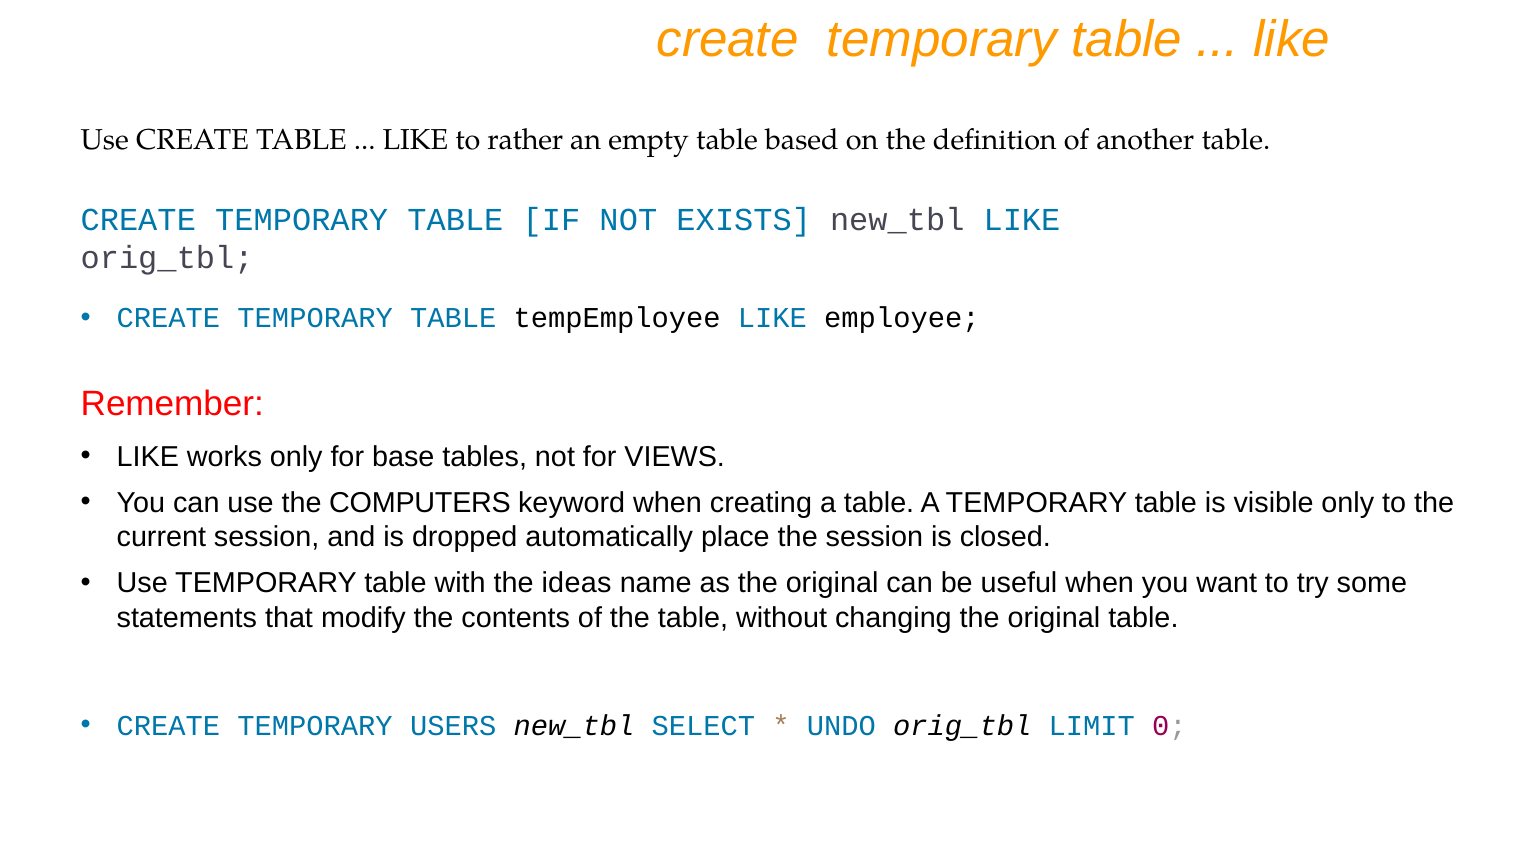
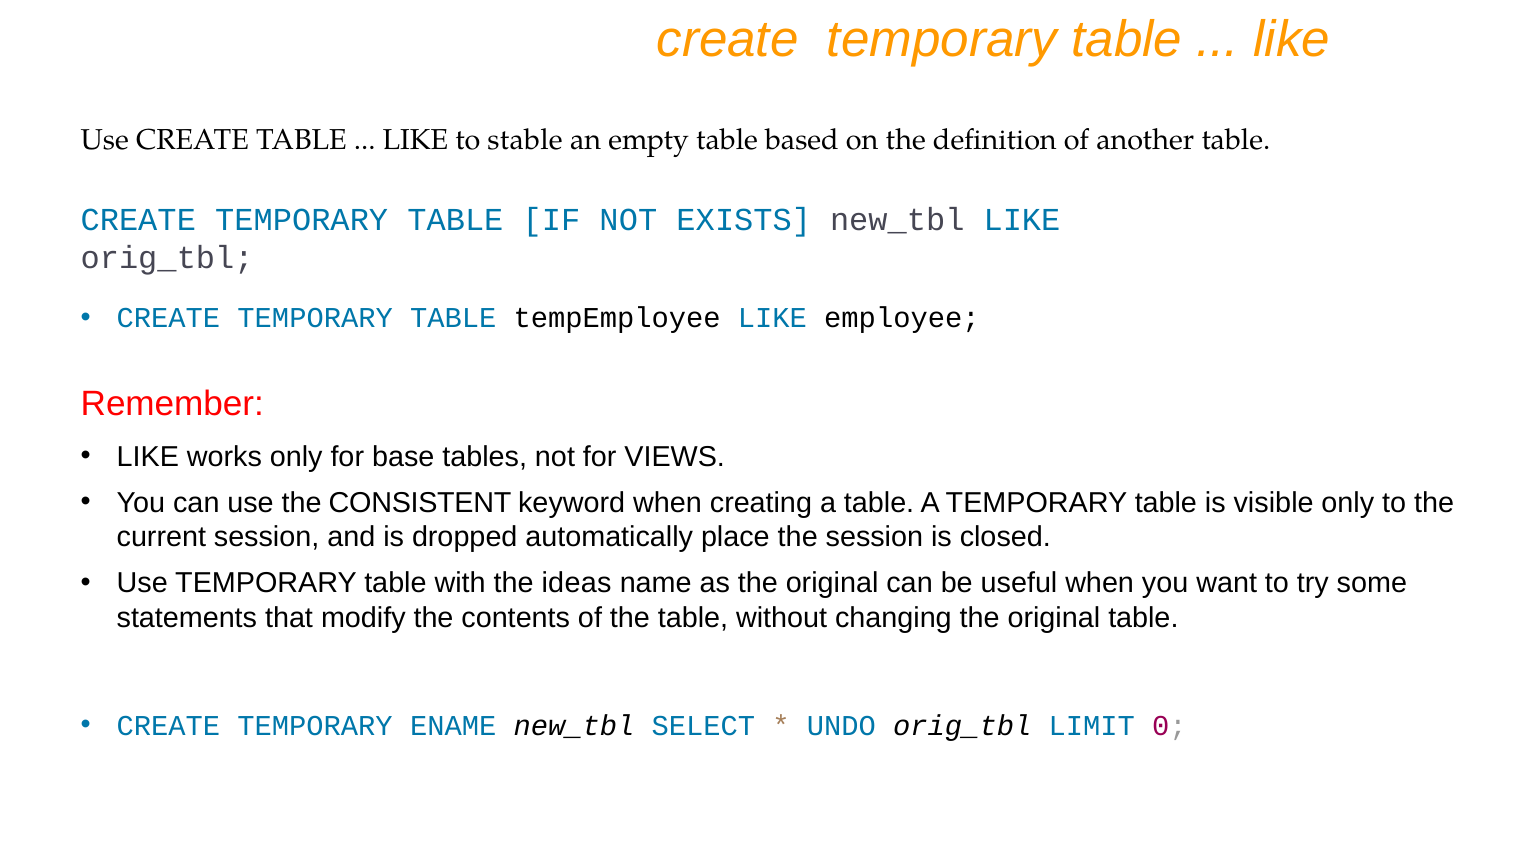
rather: rather -> stable
COMPUTERS: COMPUTERS -> CONSISTENT
USERS: USERS -> ENAME
